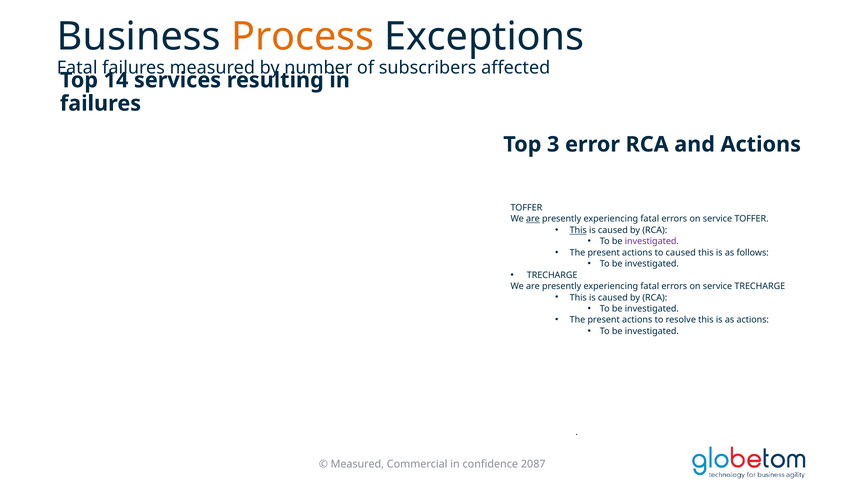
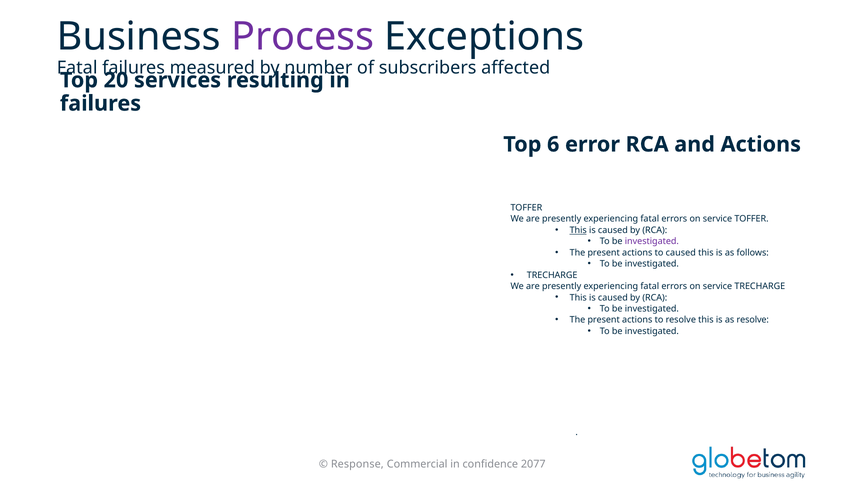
Process colour: orange -> purple
14: 14 -> 20
3: 3 -> 6
are at (533, 219) underline: present -> none
as actions: actions -> resolve
Measured at (357, 465): Measured -> Response
2087: 2087 -> 2077
